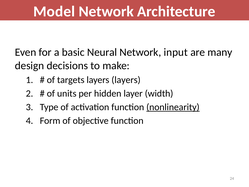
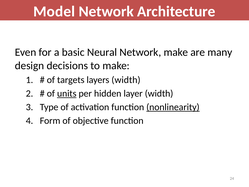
Network input: input -> make
layers layers: layers -> width
units underline: none -> present
